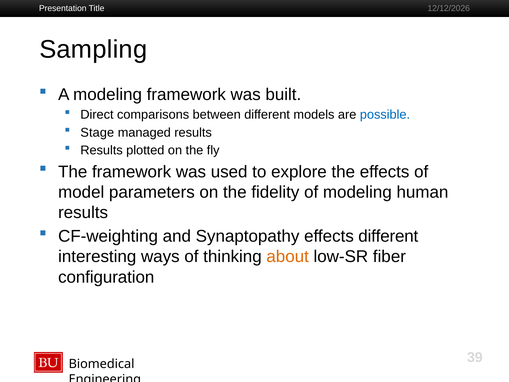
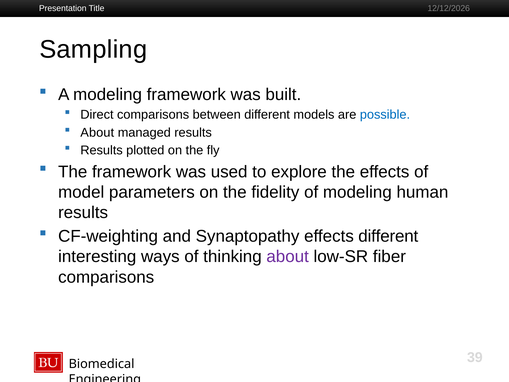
Stage at (97, 132): Stage -> About
about at (288, 257) colour: orange -> purple
configuration at (106, 277): configuration -> comparisons
